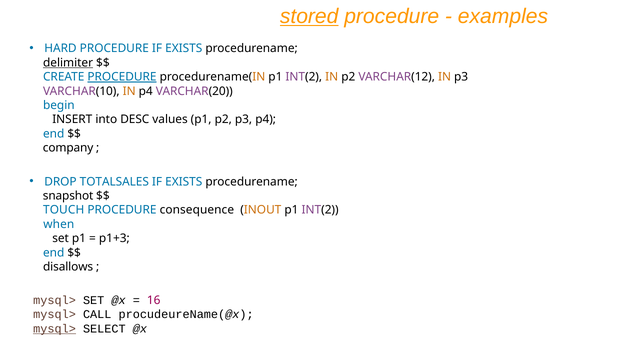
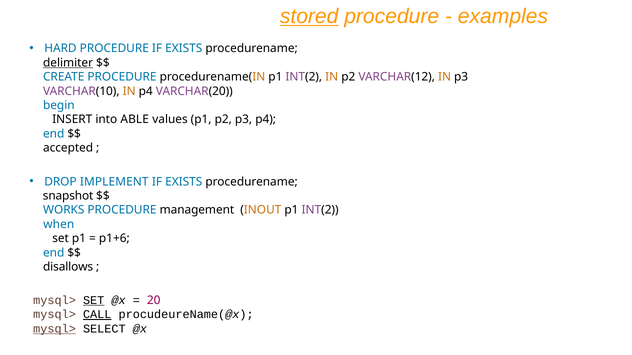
PROCEDURE at (122, 77) underline: present -> none
DESC: DESC -> ABLE
company: company -> accepted
TOTALSALES: TOTALSALES -> IMPLEMENT
TOUCH: TOUCH -> WORKS
consequence: consequence -> management
p1+3: p1+3 -> p1+6
SET at (94, 301) underline: none -> present
16: 16 -> 20
CALL underline: none -> present
